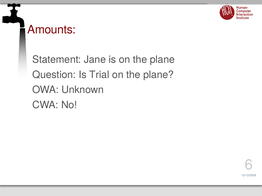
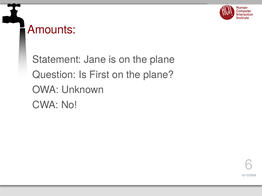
Trial: Trial -> First
